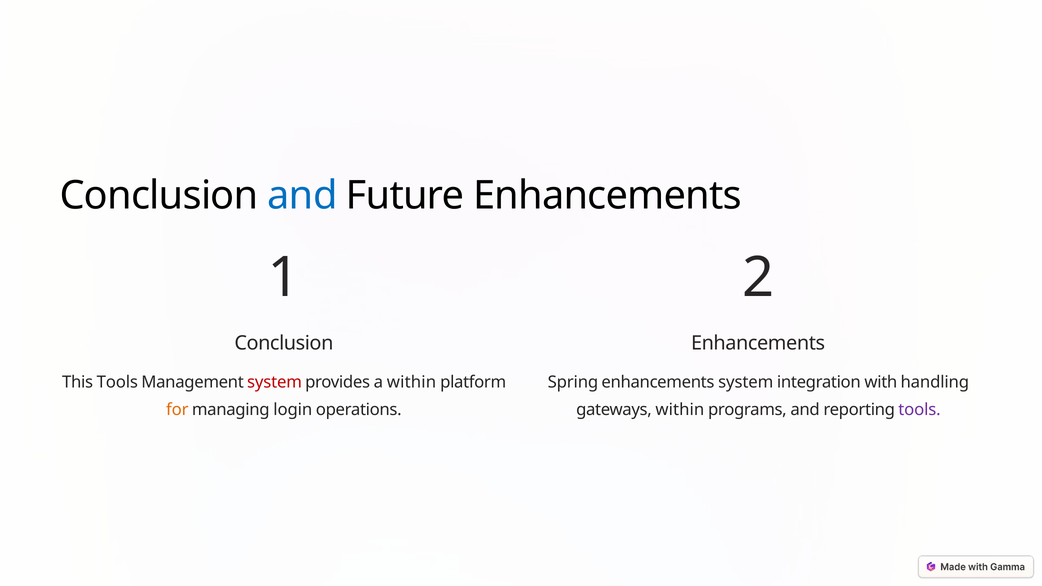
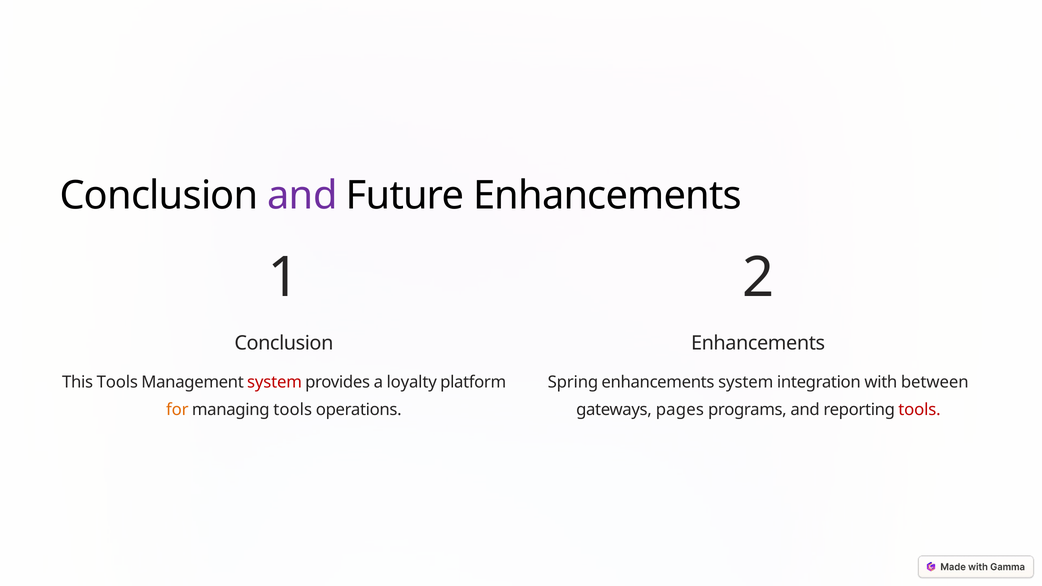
and at (302, 196) colour: blue -> purple
a within: within -> loyalty
handling: handling -> between
managing login: login -> tools
gateways within: within -> pages
tools at (920, 410) colour: purple -> red
